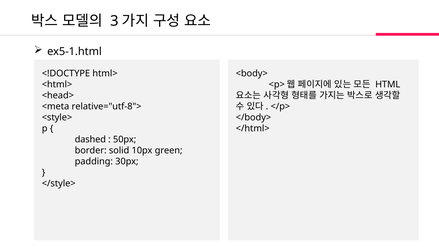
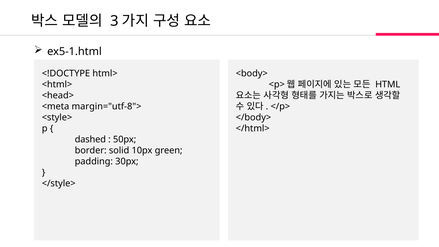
relative="utf-8">: relative="utf-8"> -> margin="utf-8">
